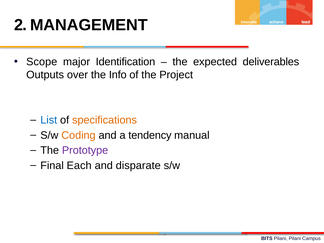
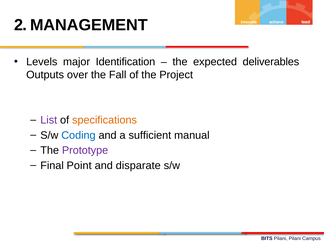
Scope: Scope -> Levels
Info: Info -> Fall
List colour: blue -> purple
Coding colour: orange -> blue
tendency: tendency -> sufficient
Each: Each -> Point
